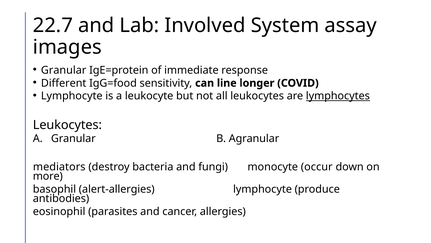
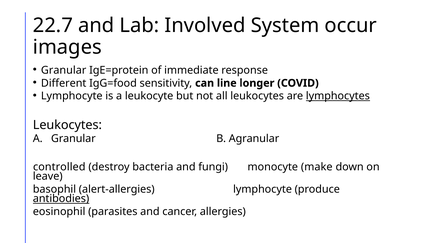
assay: assay -> occur
mediators: mediators -> controlled
occur: occur -> make
more: more -> leave
antibodies underline: none -> present
